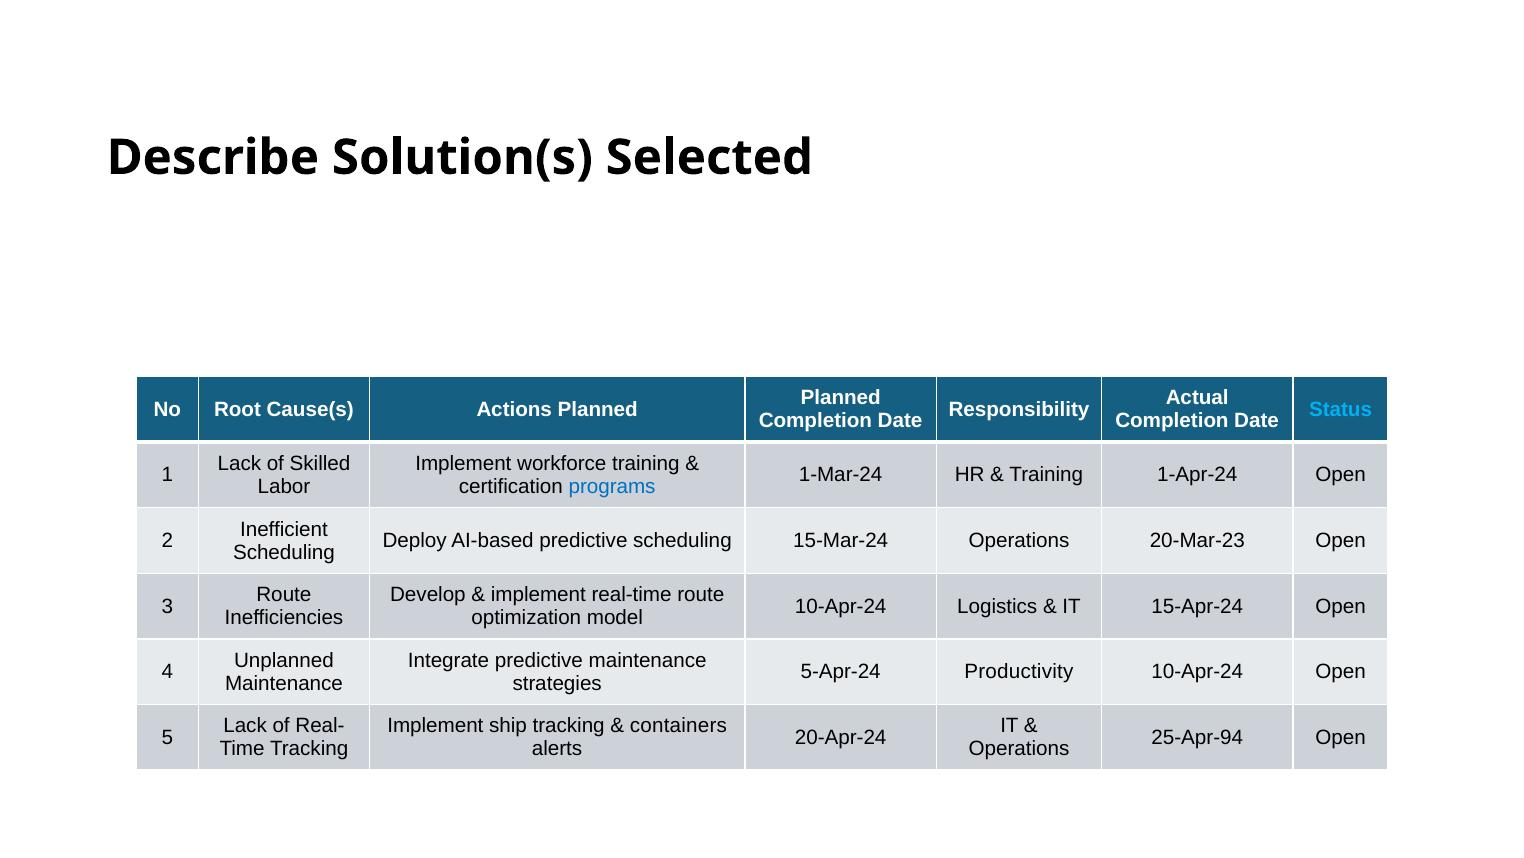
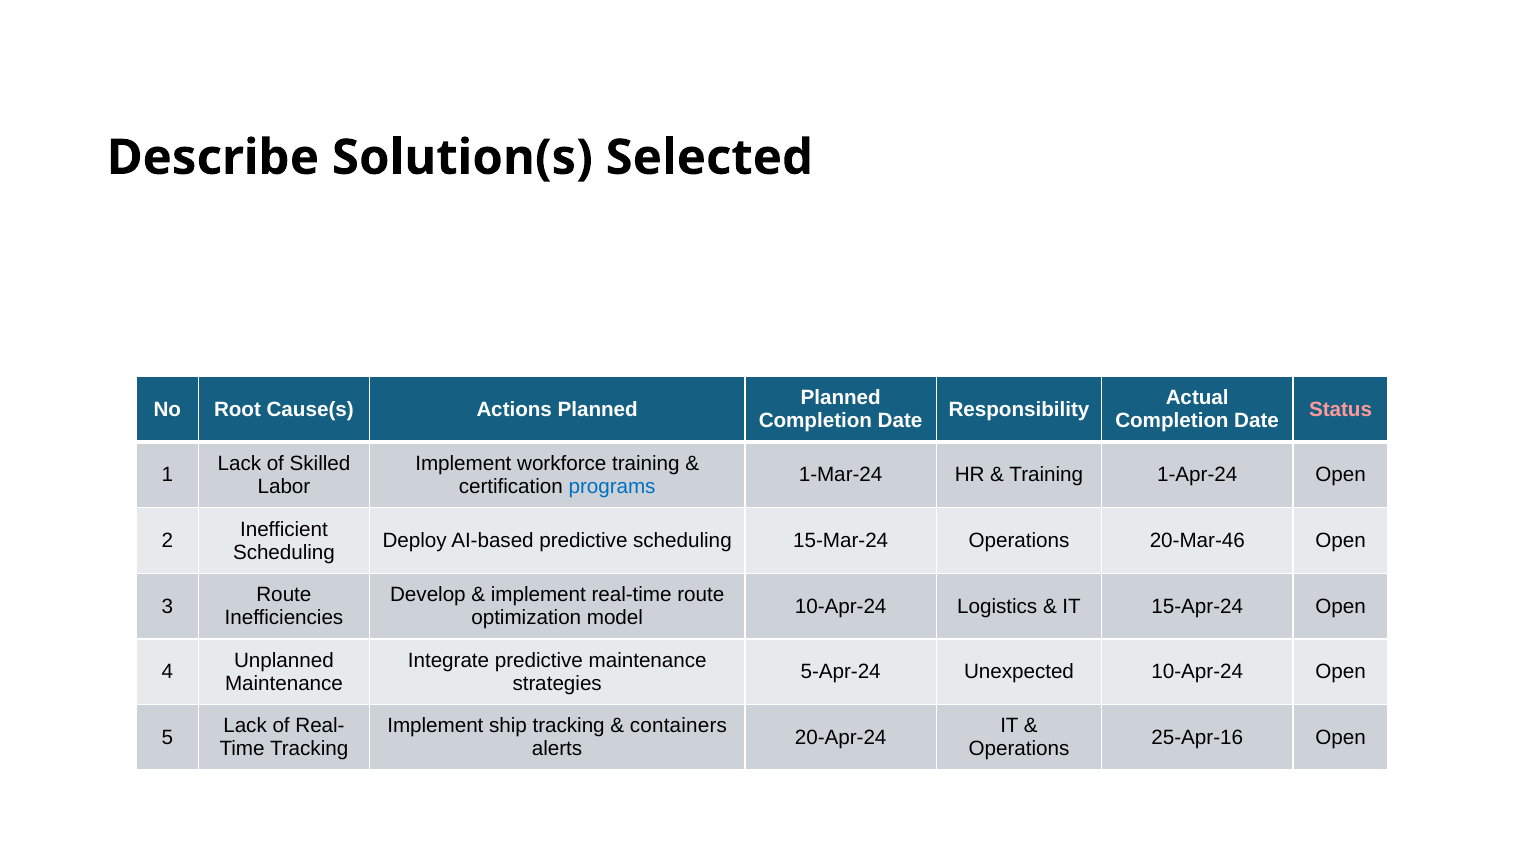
Status colour: light blue -> pink
20-Mar-23: 20-Mar-23 -> 20-Mar-46
Productivity: Productivity -> Unexpected
25-Apr-94: 25-Apr-94 -> 25-Apr-16
